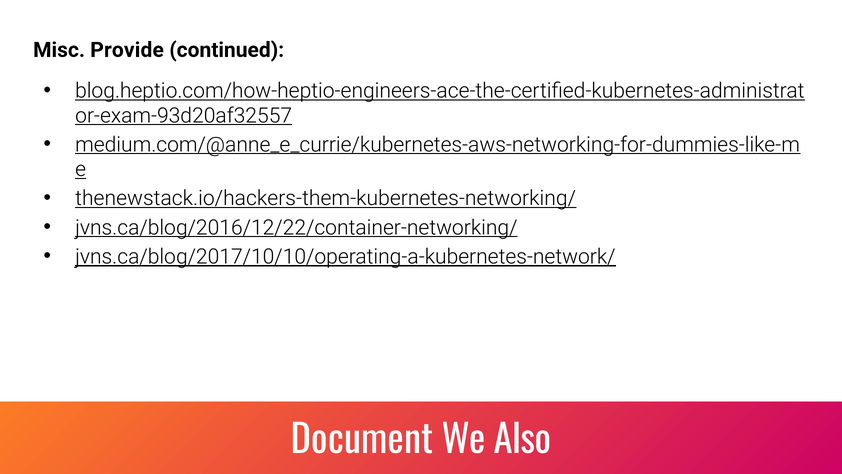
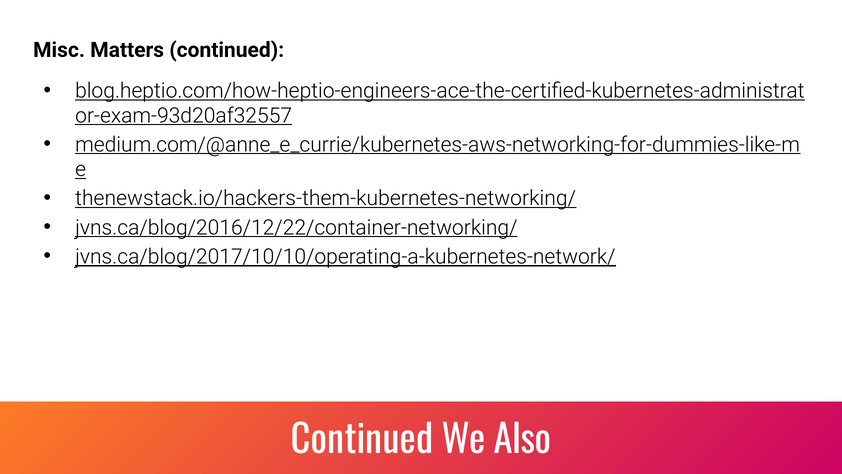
Provide: Provide -> Matters
Document at (362, 440): Document -> Continued
